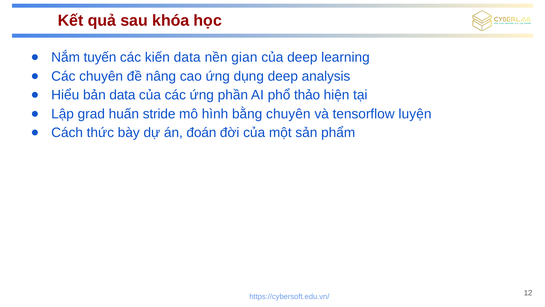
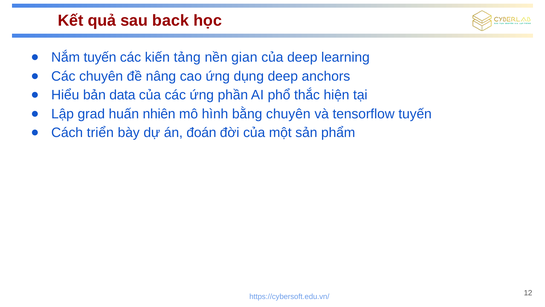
khóa: khóa -> back
kiến data: data -> tảng
analysis: analysis -> anchors
thảo: thảo -> thắc
stride: stride -> nhiên
tensorflow luyện: luyện -> tuyến
thức: thức -> triển
